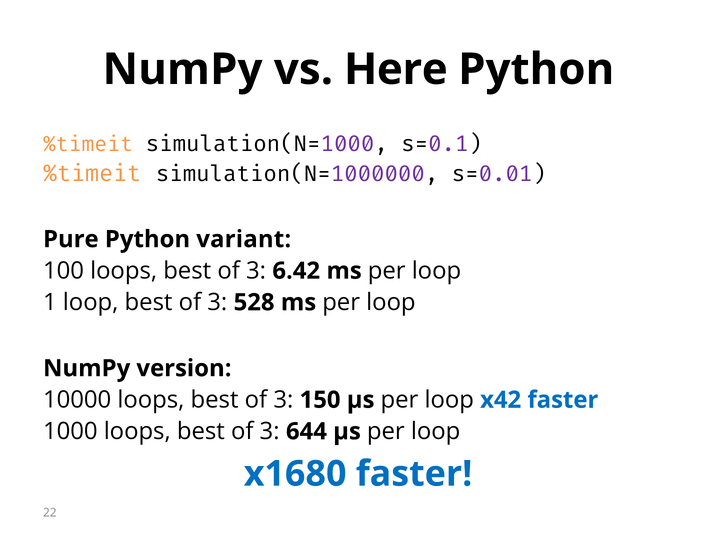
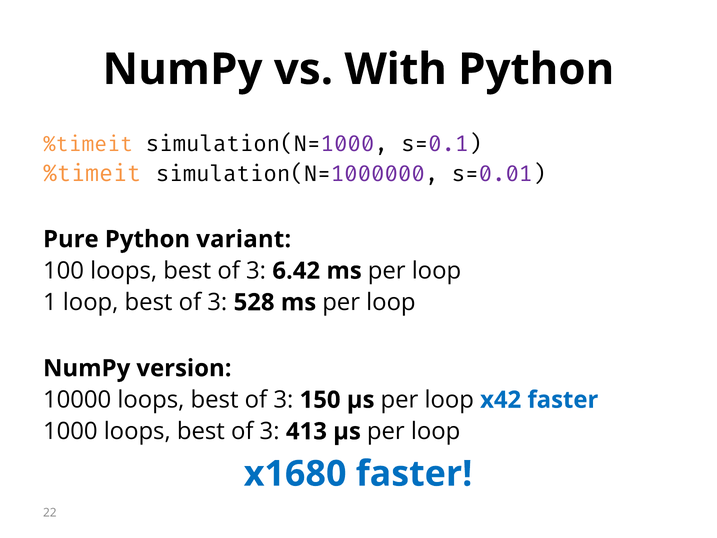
Here: Here -> With
644: 644 -> 413
